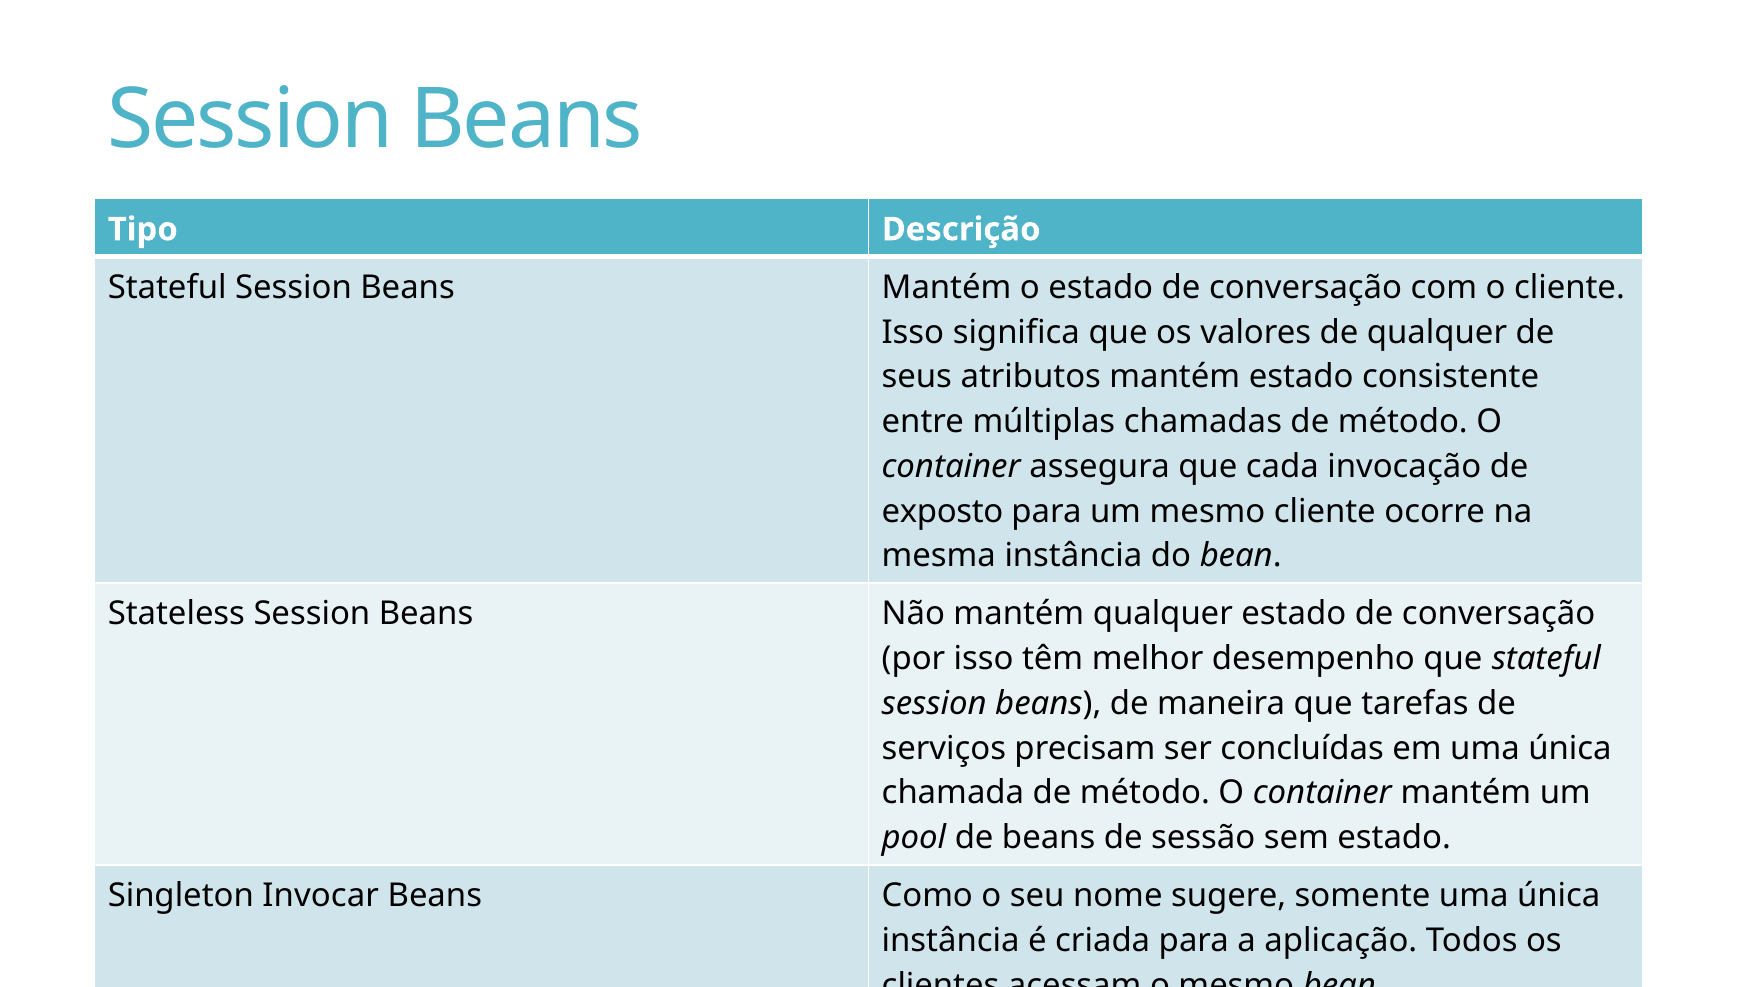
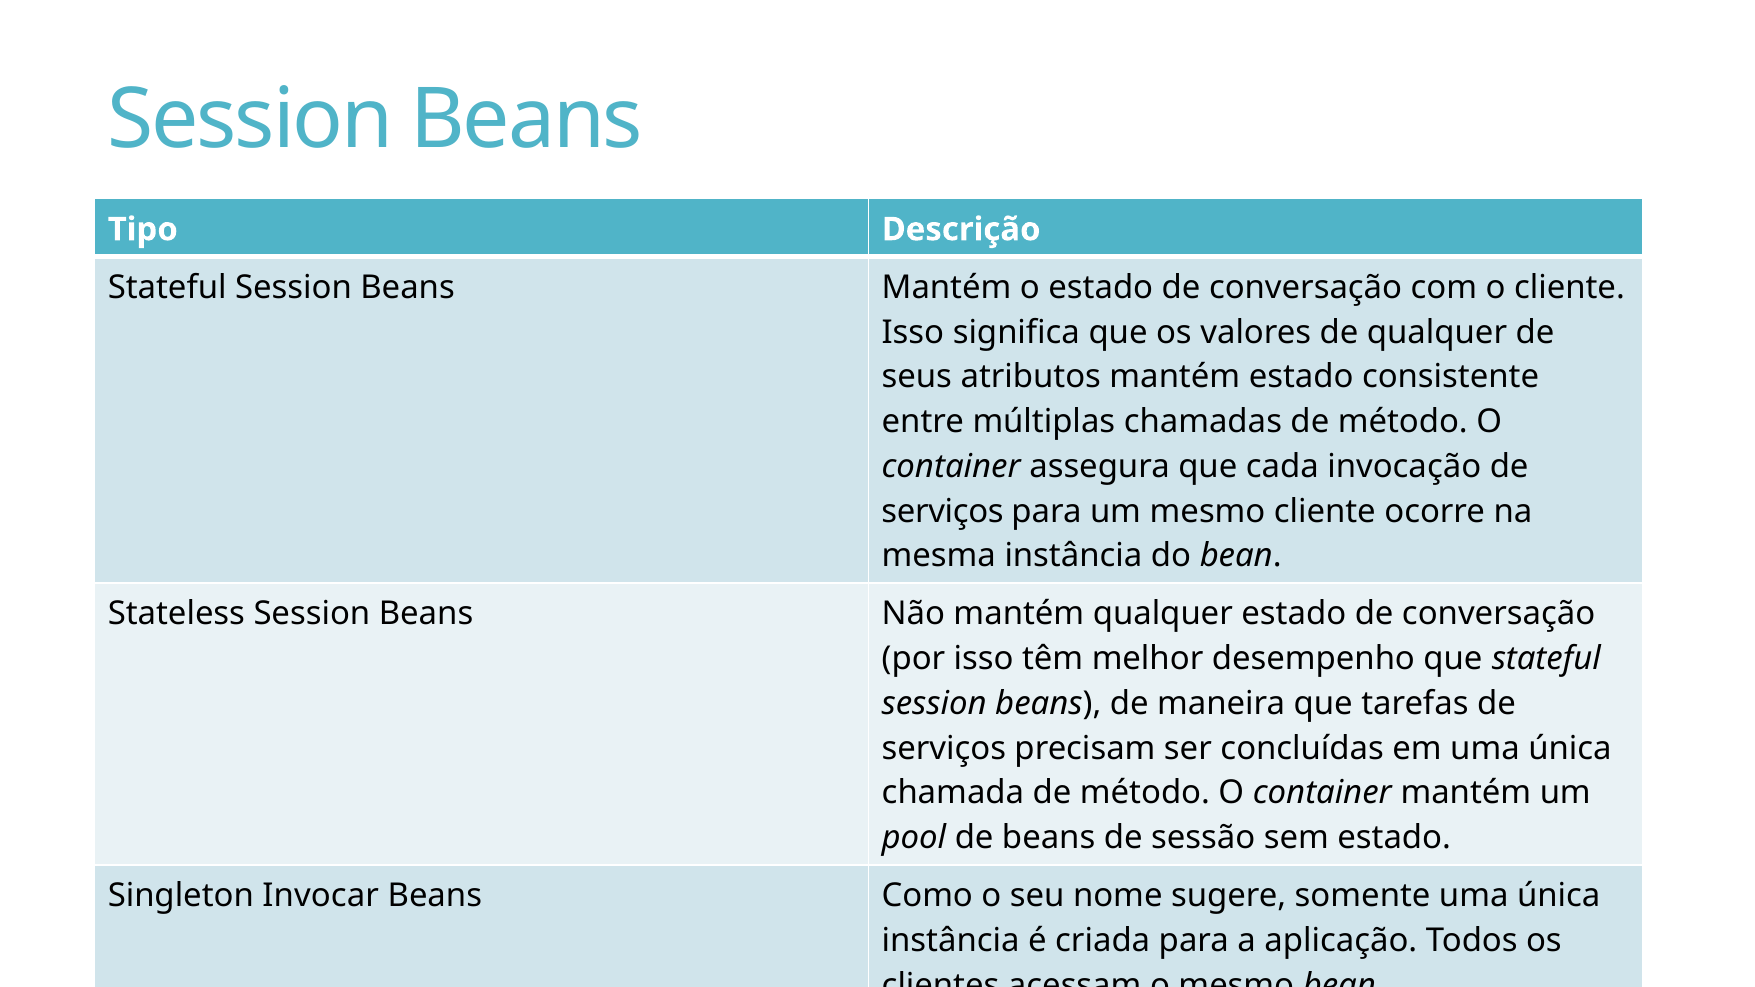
exposto at (942, 511): exposto -> serviços
